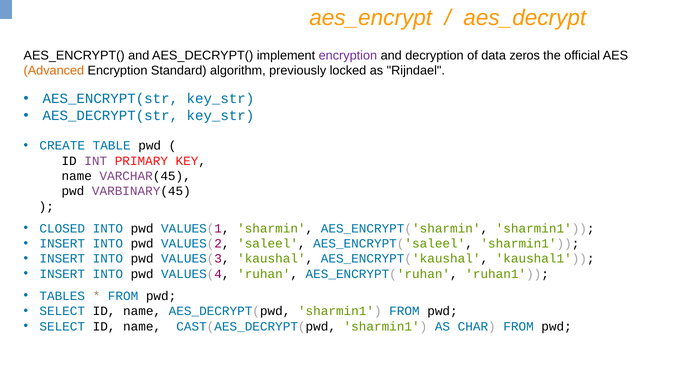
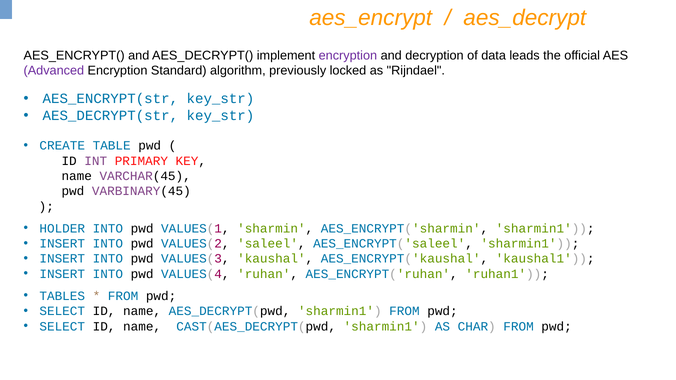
zeros: zeros -> leads
Advanced colour: orange -> purple
CLOSED: CLOSED -> HOLDER
